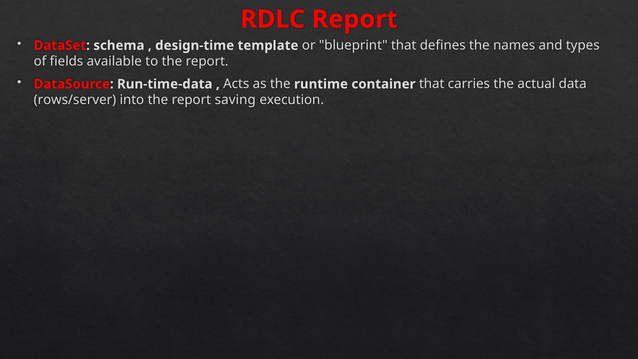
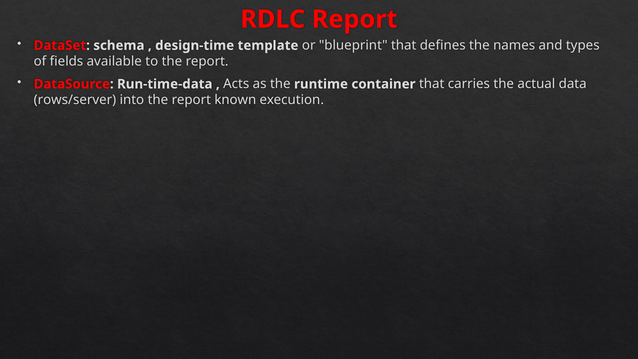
saving: saving -> known
